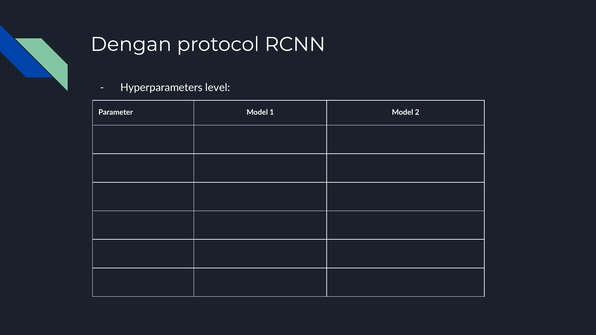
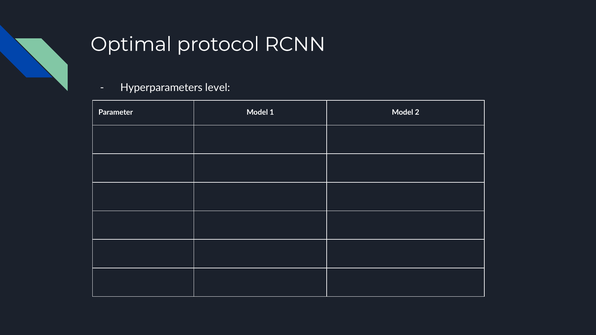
Dengan: Dengan -> Optimal
